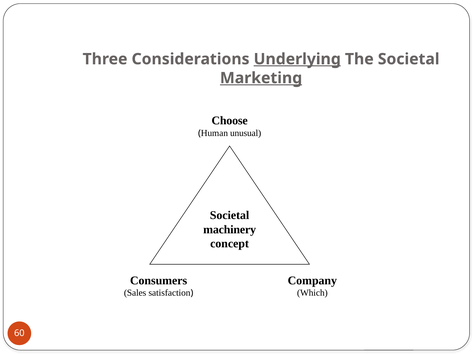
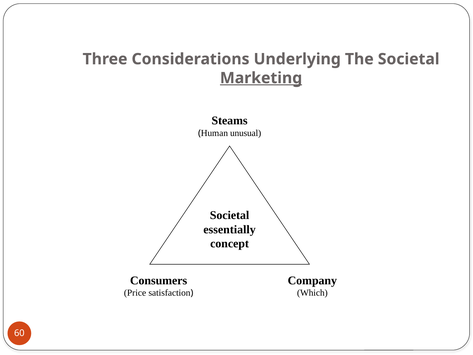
Underlying underline: present -> none
Choose: Choose -> Steams
machinery: machinery -> essentially
Sales: Sales -> Price
